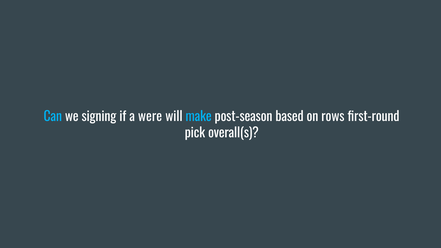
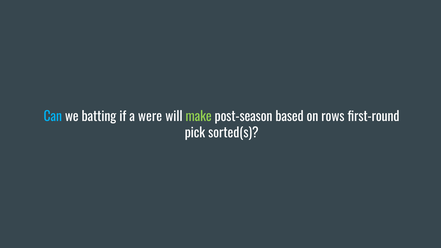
signing: signing -> batting
make colour: light blue -> light green
overall(s: overall(s -> sorted(s
